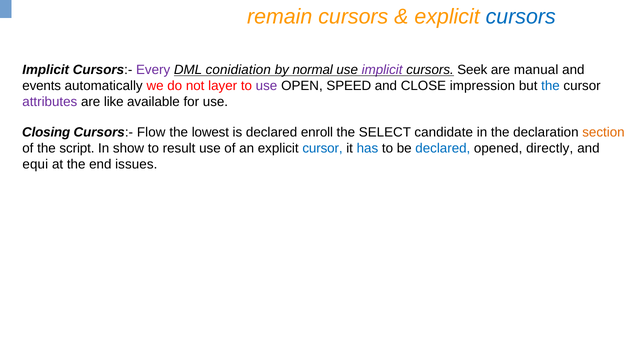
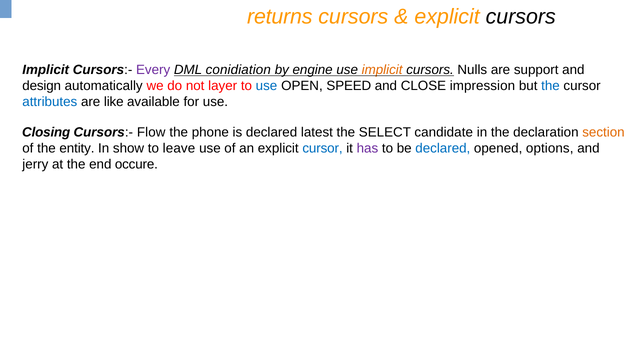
remain: remain -> returns
cursors at (521, 17) colour: blue -> black
normal: normal -> engine
implicit at (382, 70) colour: purple -> orange
Seek: Seek -> Nulls
manual: manual -> support
events: events -> design
use at (266, 86) colour: purple -> blue
attributes colour: purple -> blue
lowest: lowest -> phone
enroll: enroll -> latest
script: script -> entity
result: result -> leave
has colour: blue -> purple
directly: directly -> options
equi: equi -> jerry
issues: issues -> occure
